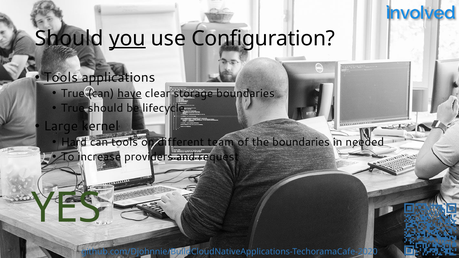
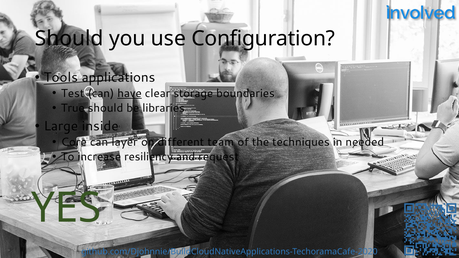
you underline: present -> none
True at (73, 93): True -> Test
lifecycle: lifecycle -> libraries
kernel: kernel -> inside
Hard: Hard -> Core
can tools: tools -> layer
the boundaries: boundaries -> techniques
providers: providers -> resiliency
